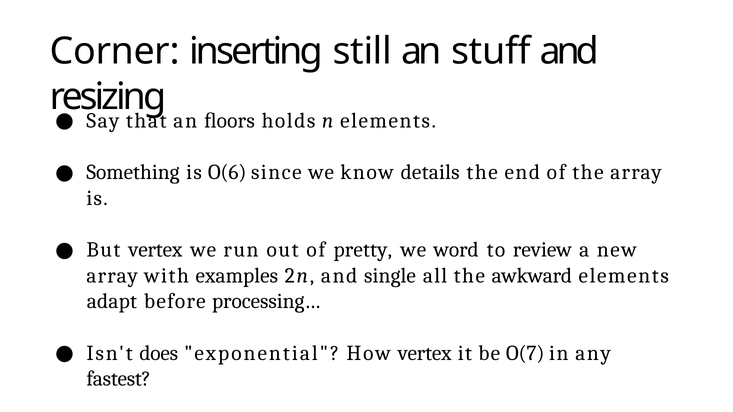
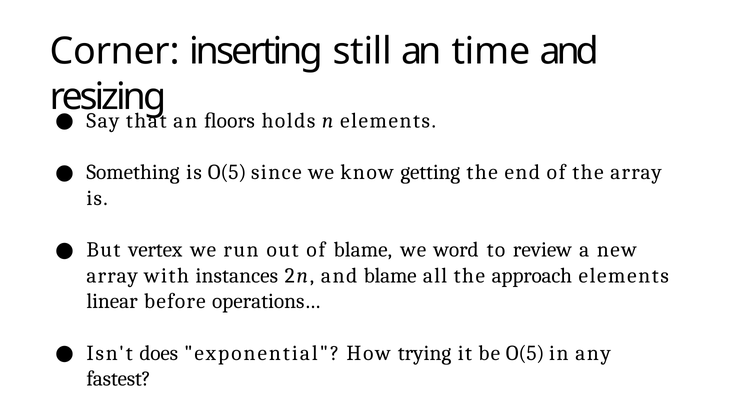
stuff: stuff -> time
is O(6: O(6 -> O(5
details: details -> getting
of pretty: pretty -> blame
examples: examples -> instances
and single: single -> blame
awkward: awkward -> approach
adapt: adapt -> linear
processing…: processing… -> operations…
How vertex: vertex -> trying
be O(7: O(7 -> O(5
